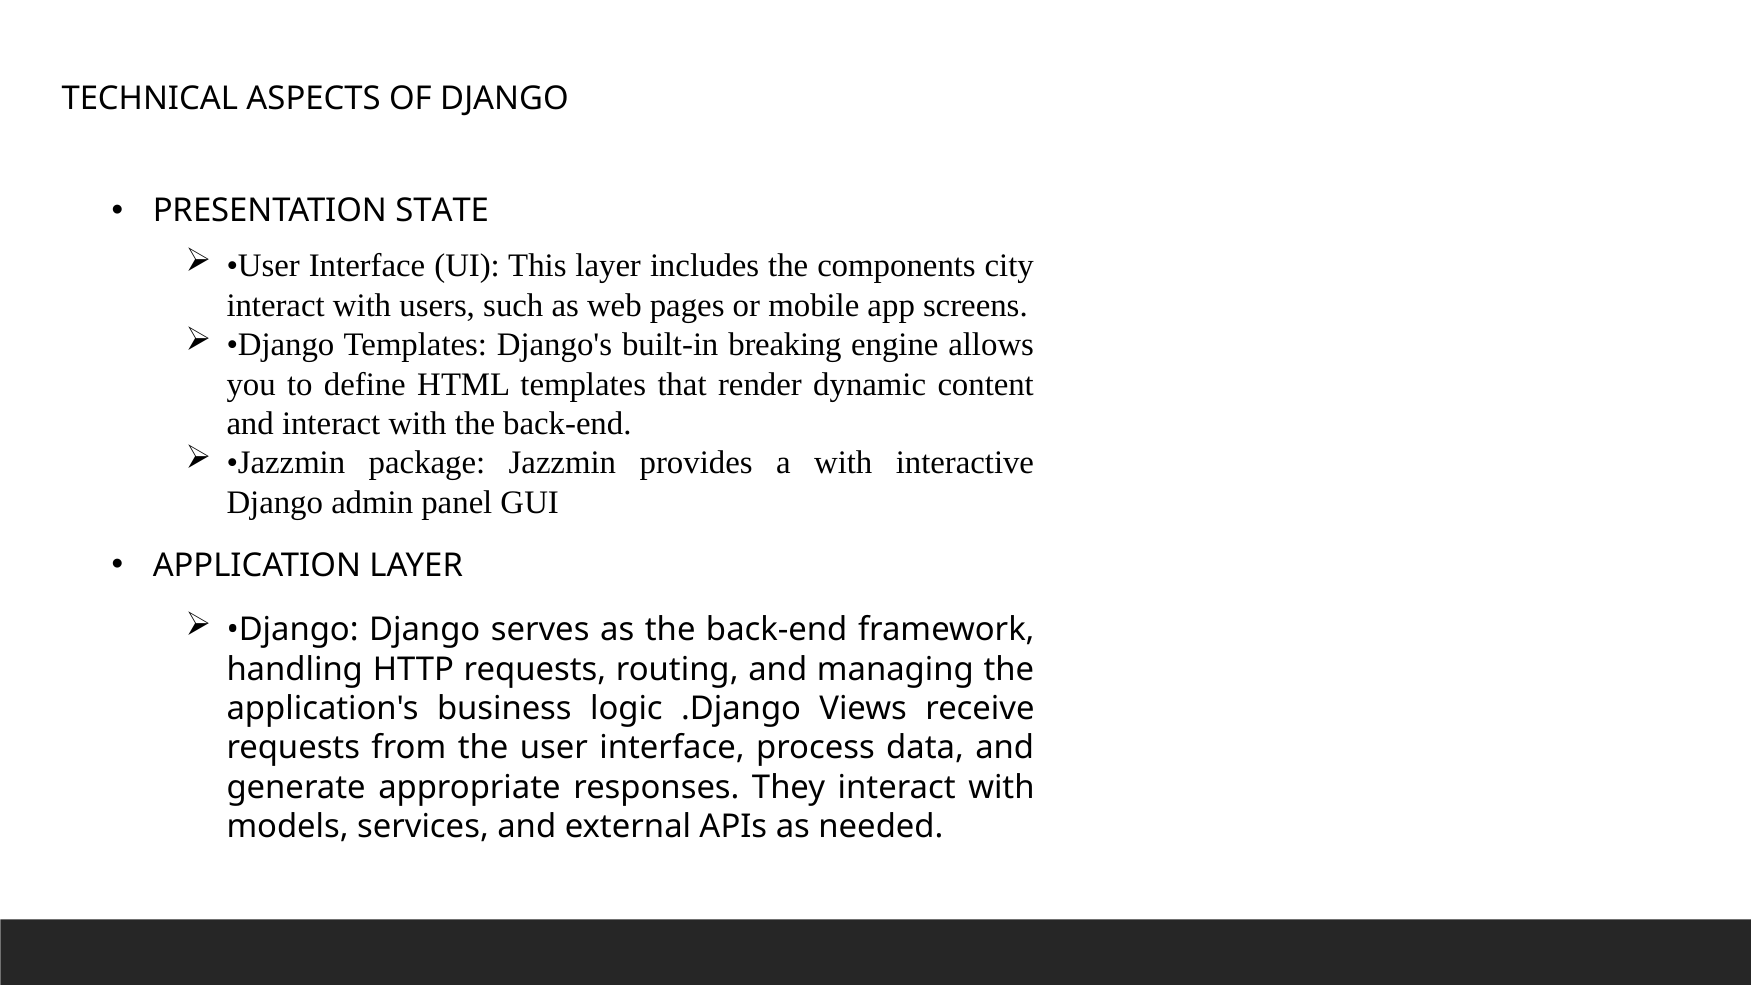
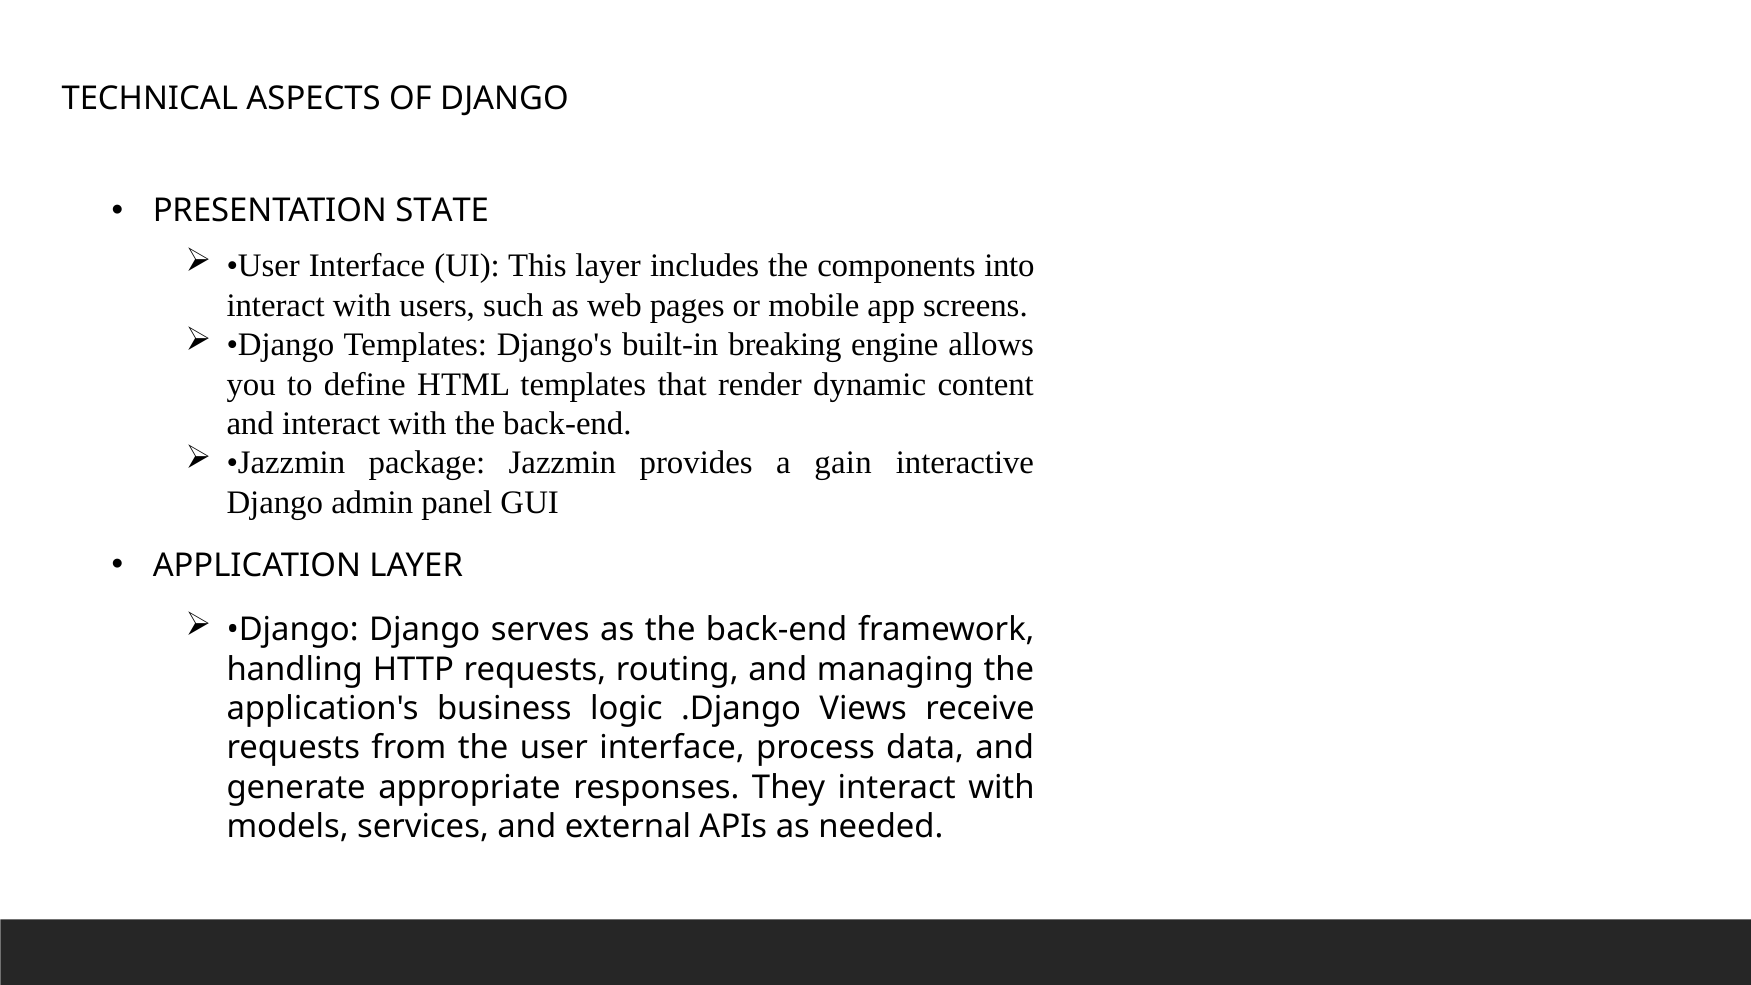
city: city -> into
a with: with -> gain
